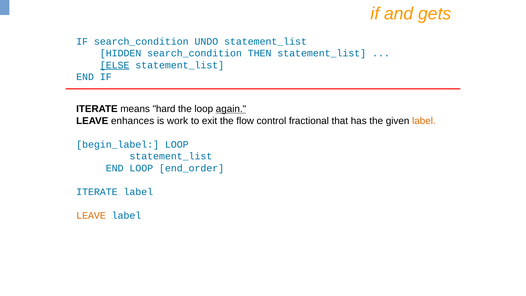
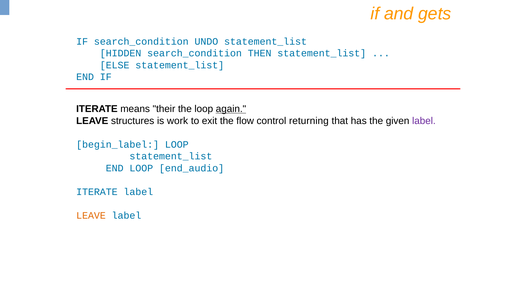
ELSE underline: present -> none
hard: hard -> their
enhances: enhances -> structures
fractional: fractional -> returning
label at (424, 121) colour: orange -> purple
end_order: end_order -> end_audio
